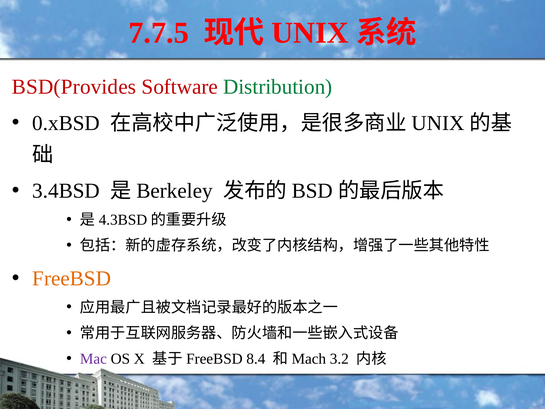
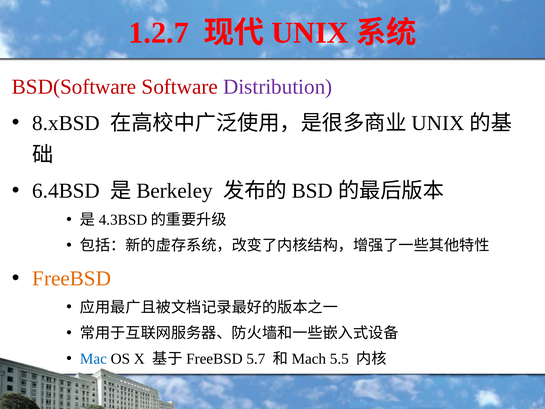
7.7.5: 7.7.5 -> 1.2.7
BSD(Provides: BSD(Provides -> BSD(Software
Distribution colour: green -> purple
0.xBSD: 0.xBSD -> 8.xBSD
3.4BSD: 3.4BSD -> 6.4BSD
Mac colour: purple -> blue
8.4: 8.4 -> 5.7
3.2: 3.2 -> 5.5
